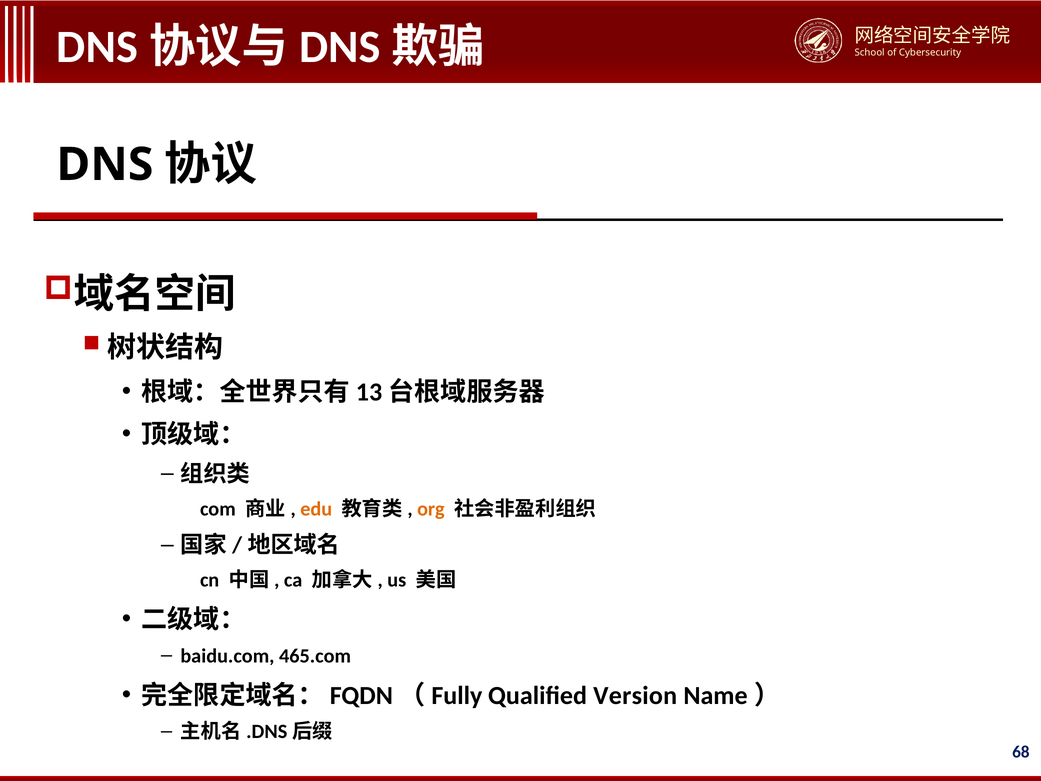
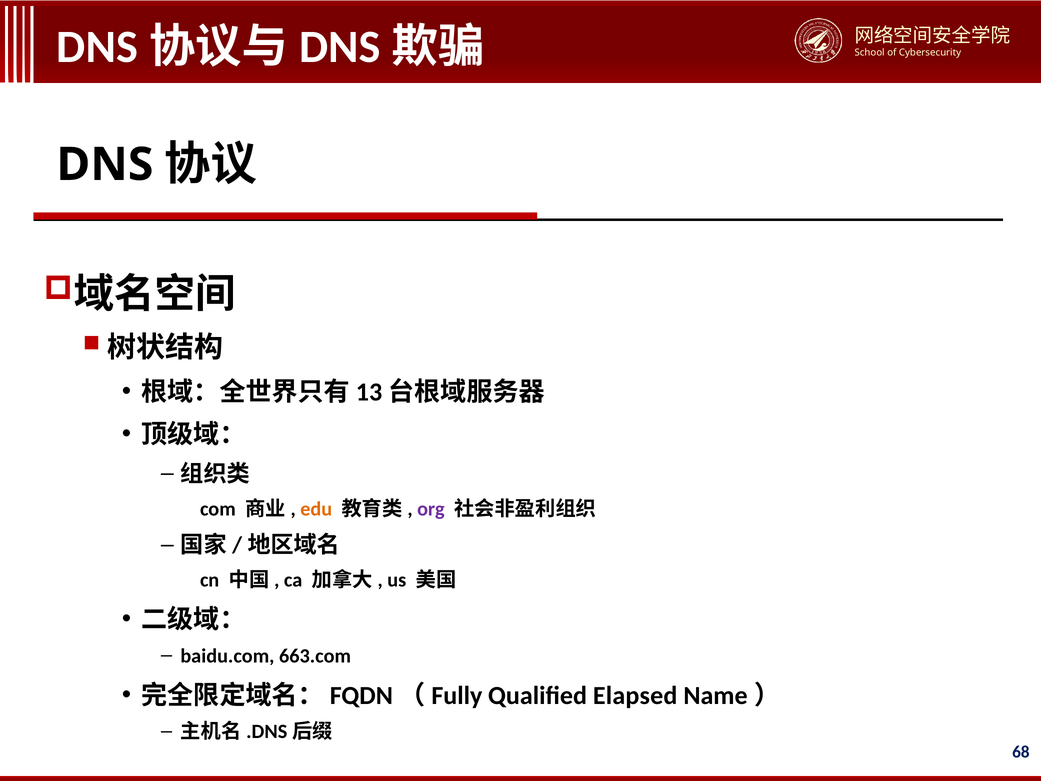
org colour: orange -> purple
465.com: 465.com -> 663.com
Version: Version -> Elapsed
